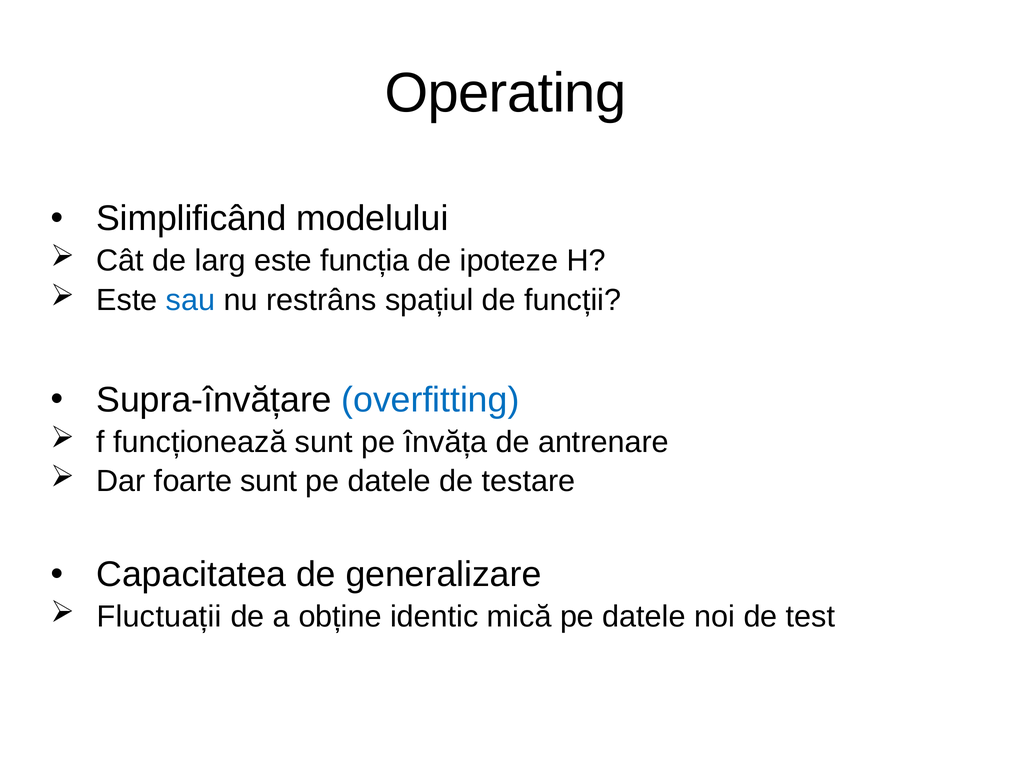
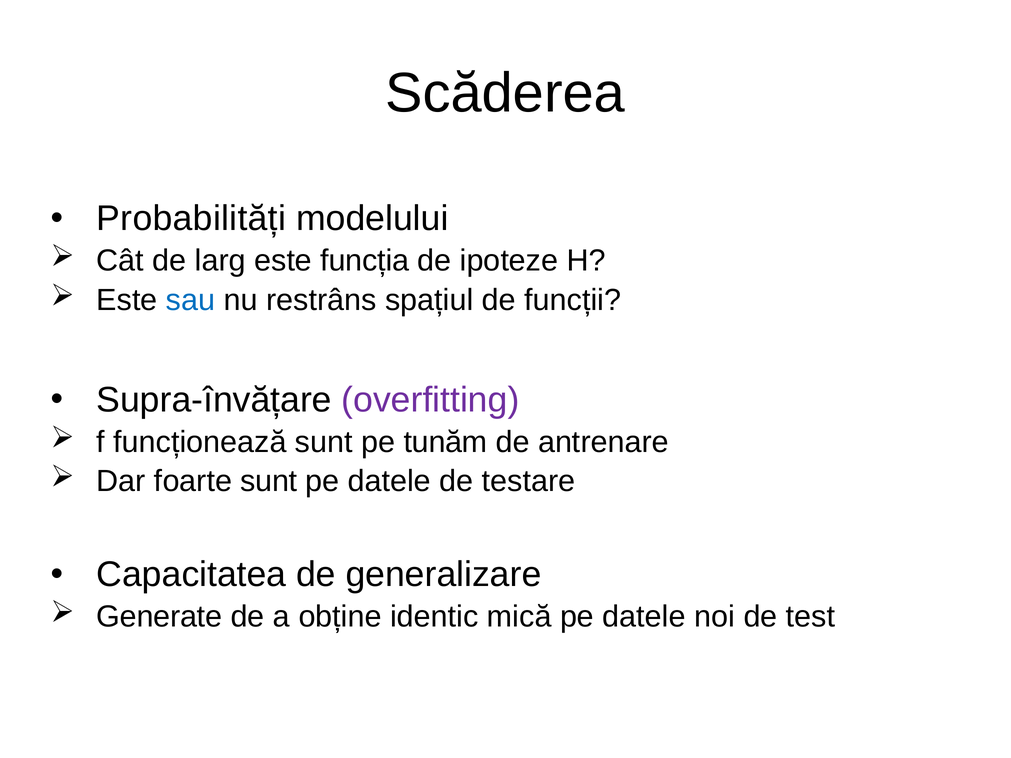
Operating: Operating -> Scăderea
Simplificând: Simplificând -> Probabilități
overfitting colour: blue -> purple
învăța: învăța -> tunăm
Fluctuații: Fluctuații -> Generate
